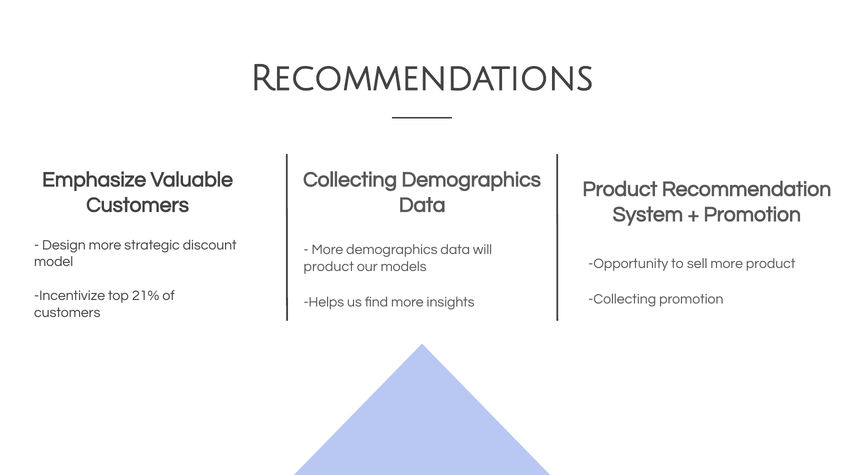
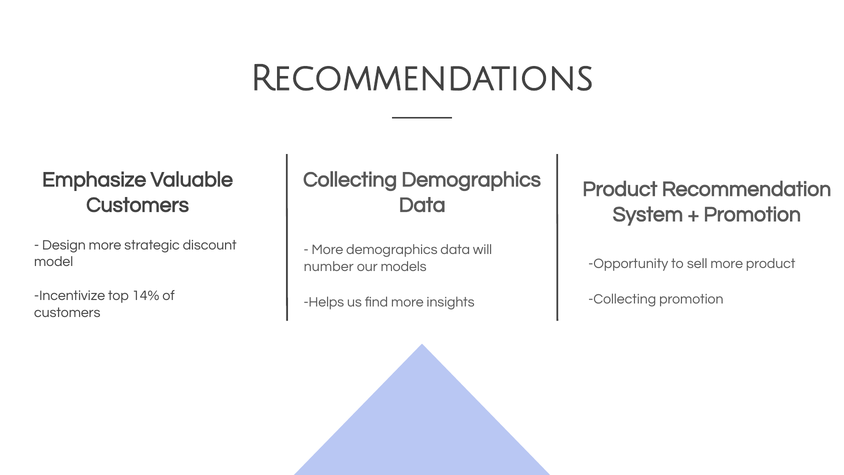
product at (329, 266): product -> number
21%: 21% -> 14%
